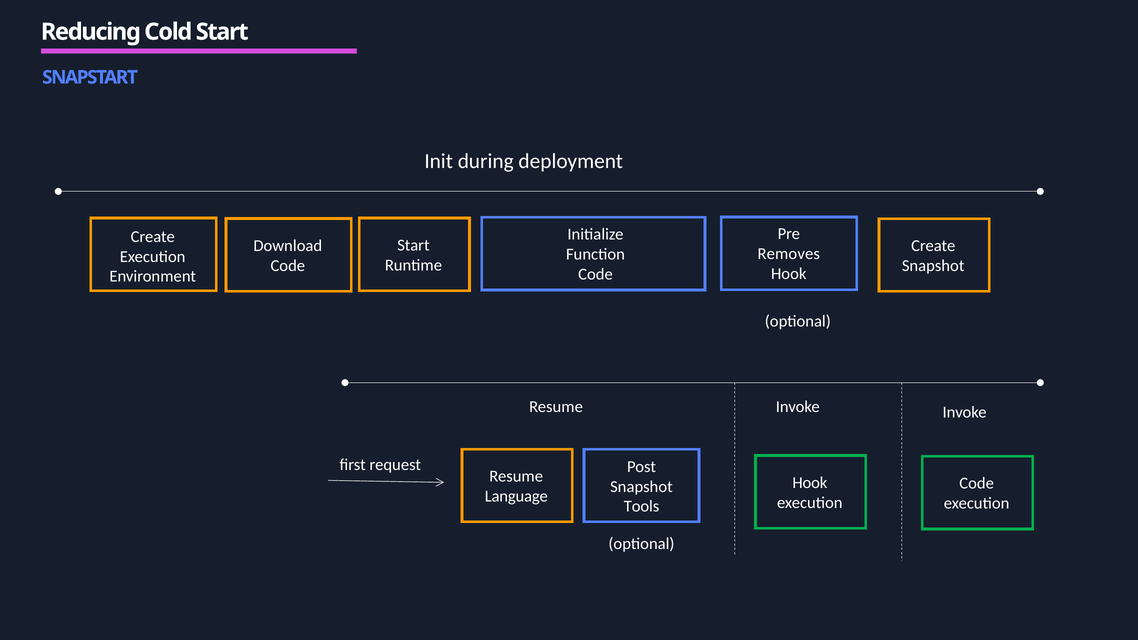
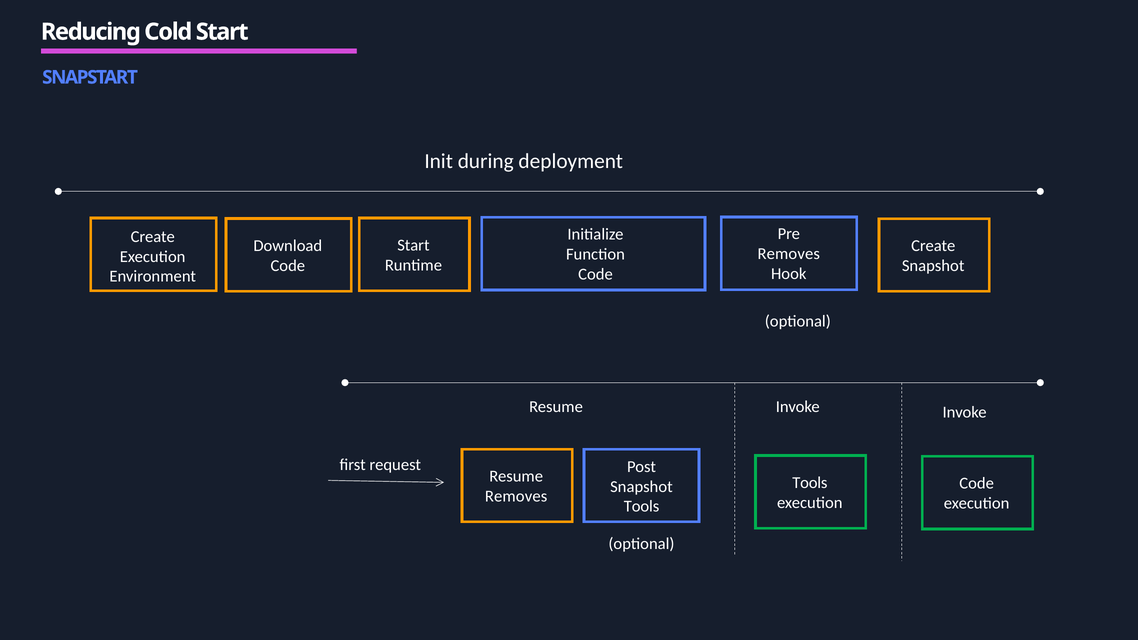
Hook at (810, 483): Hook -> Tools
Language at (516, 496): Language -> Removes
